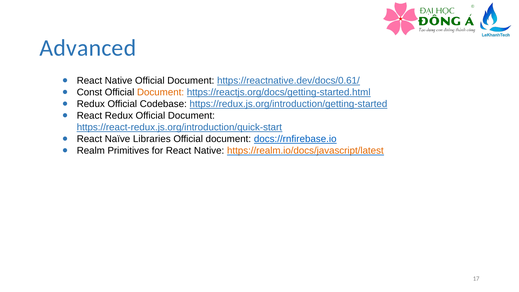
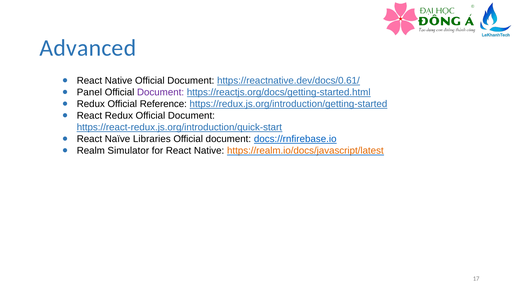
Const: Const -> Panel
Document at (161, 92) colour: orange -> purple
Codebase: Codebase -> Reference
Primitives: Primitives -> Simulator
